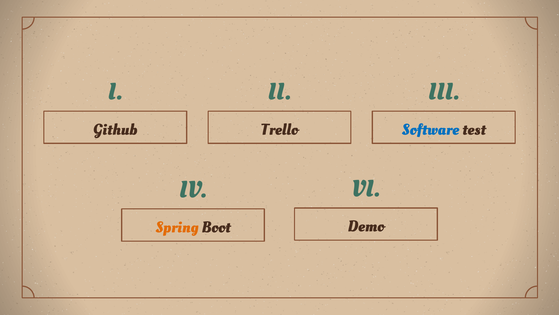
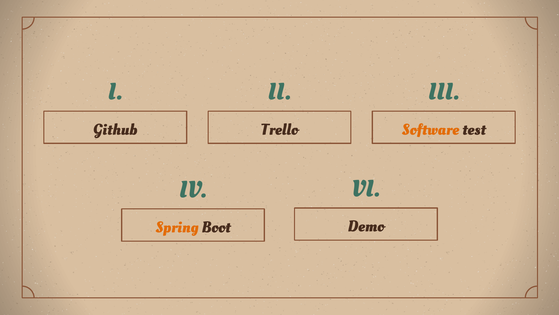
Software colour: blue -> orange
